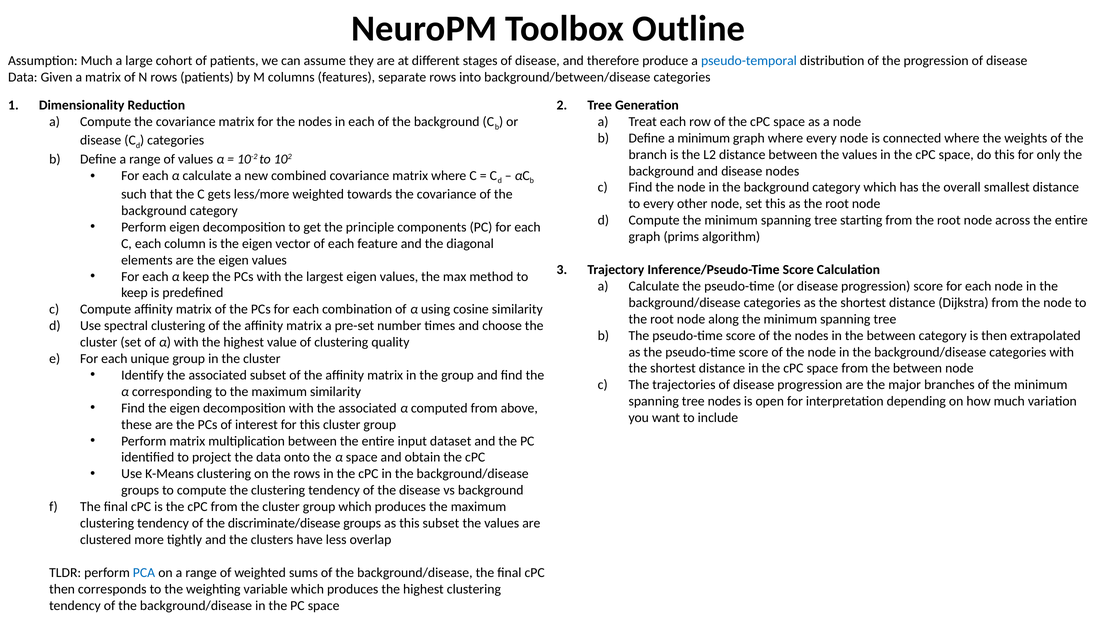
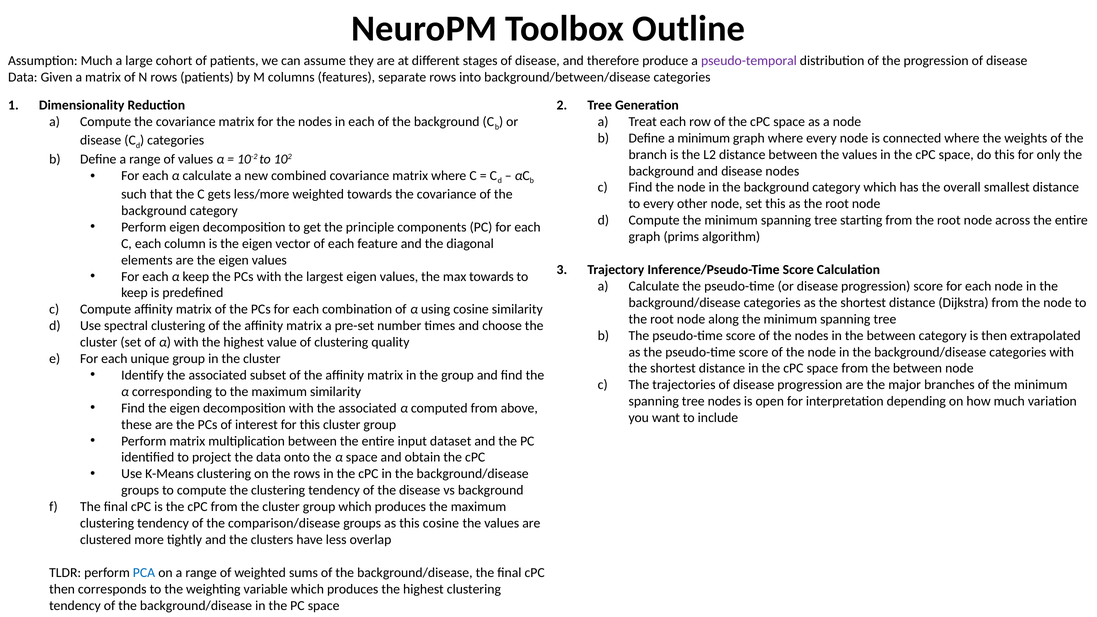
pseudo-temporal colour: blue -> purple
max method: method -> towards
discriminate/disease: discriminate/disease -> comparison/disease
this subset: subset -> cosine
